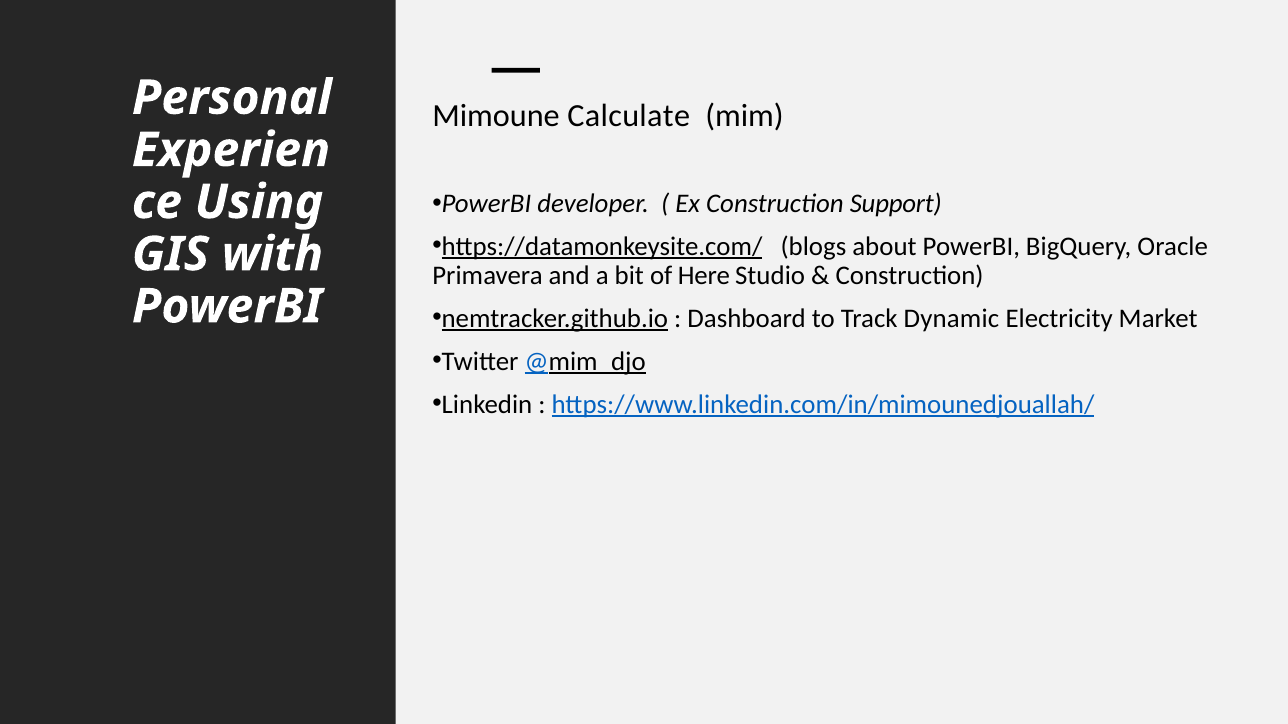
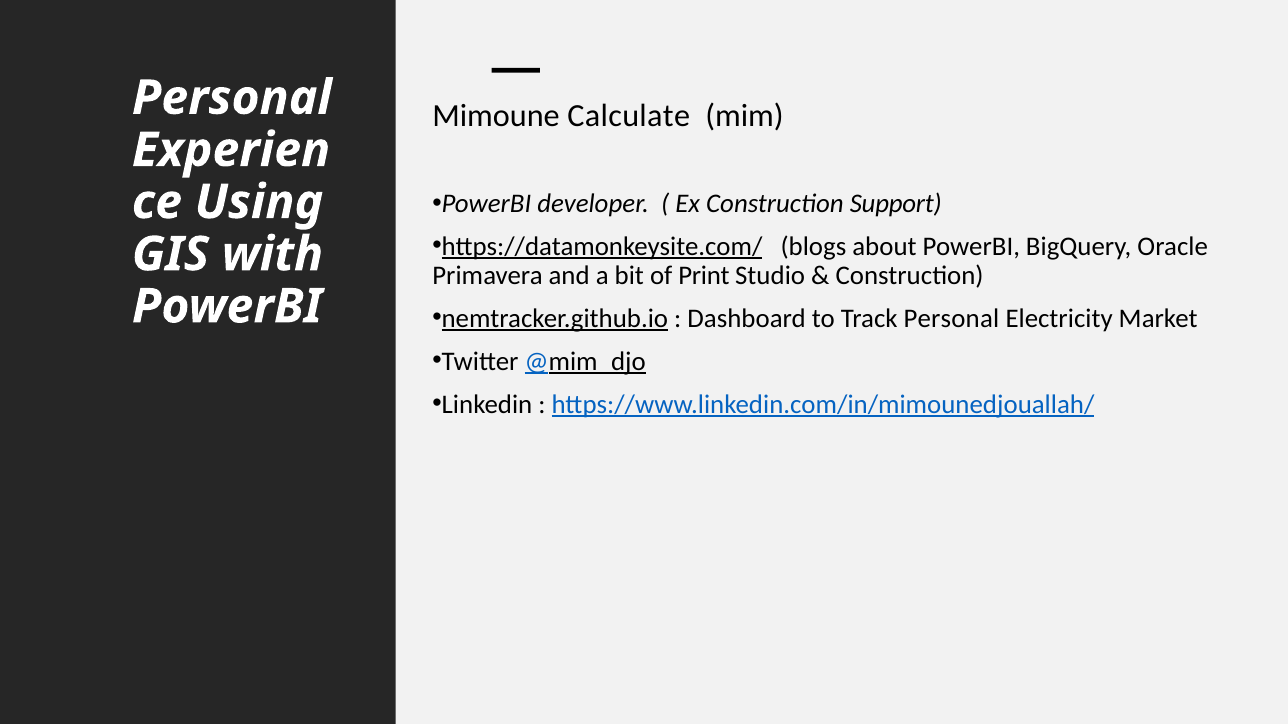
Here: Here -> Print
Track Dynamic: Dynamic -> Personal
